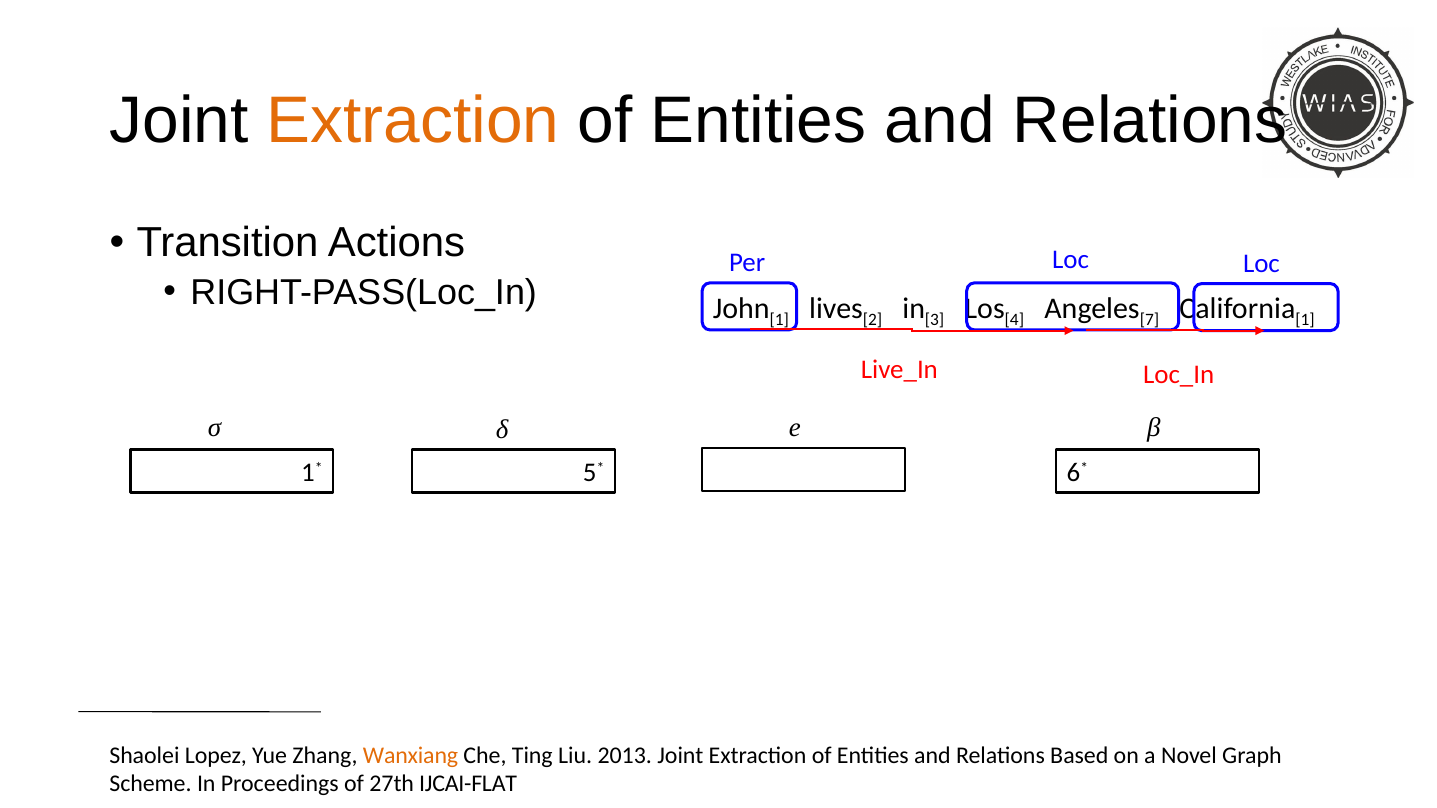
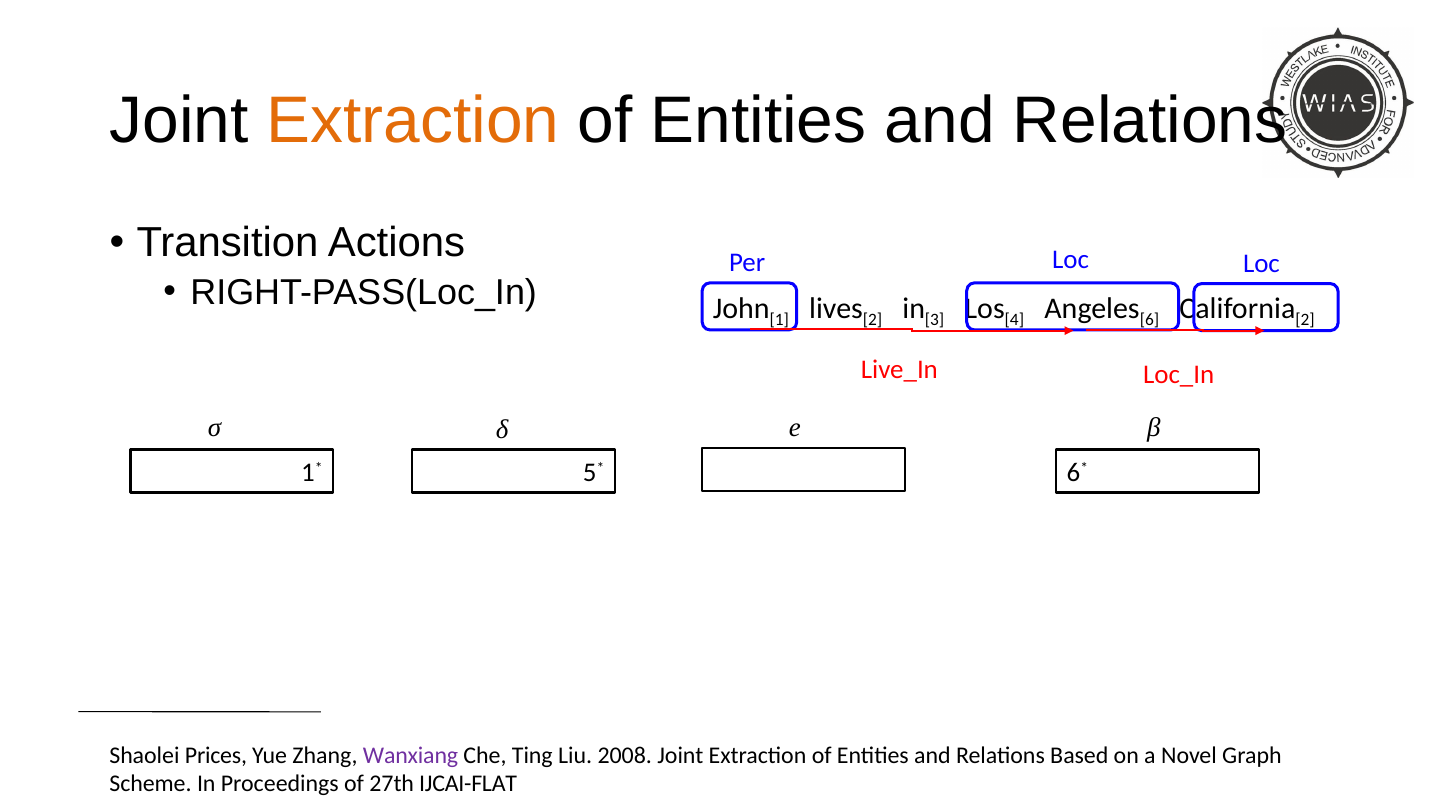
7: 7 -> 6
1 at (1305, 320): 1 -> 2
Lopez: Lopez -> Prices
Wanxiang colour: orange -> purple
2013: 2013 -> 2008
